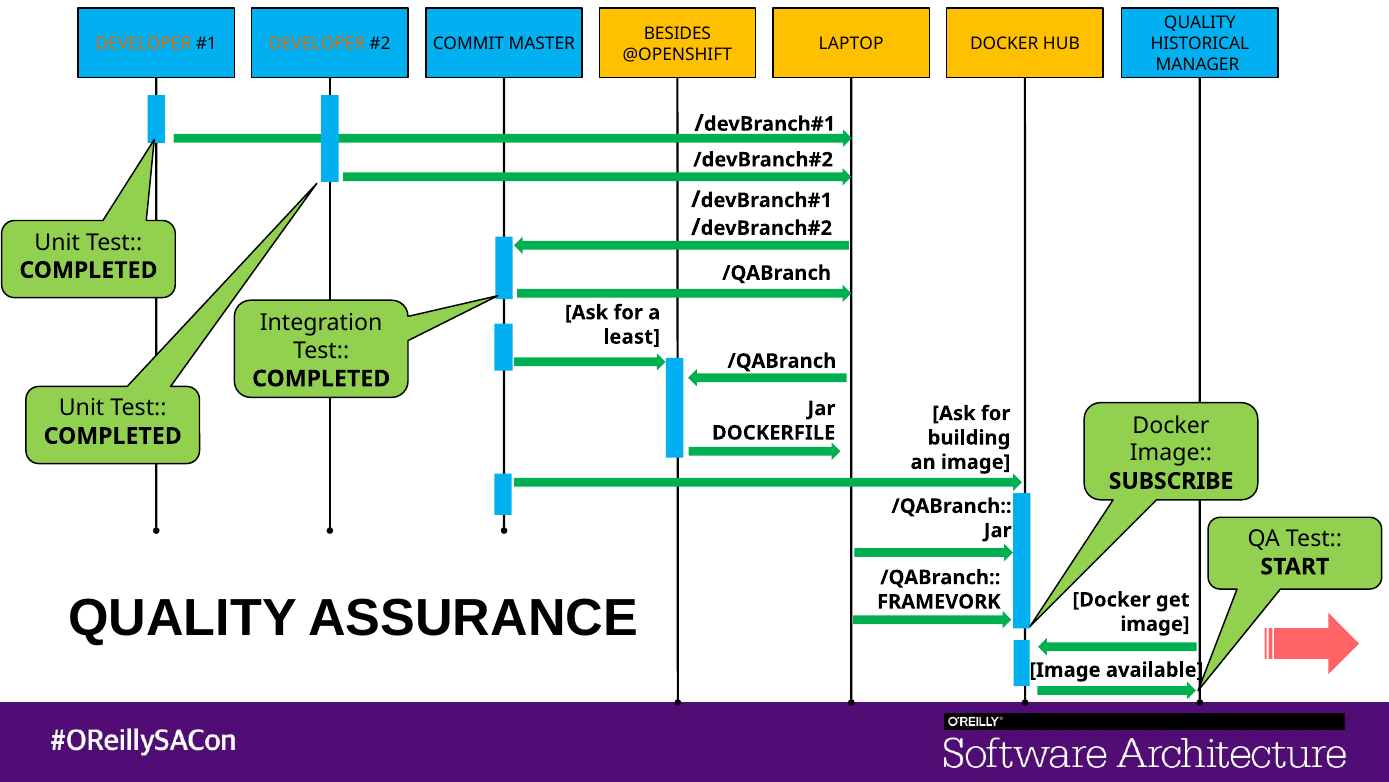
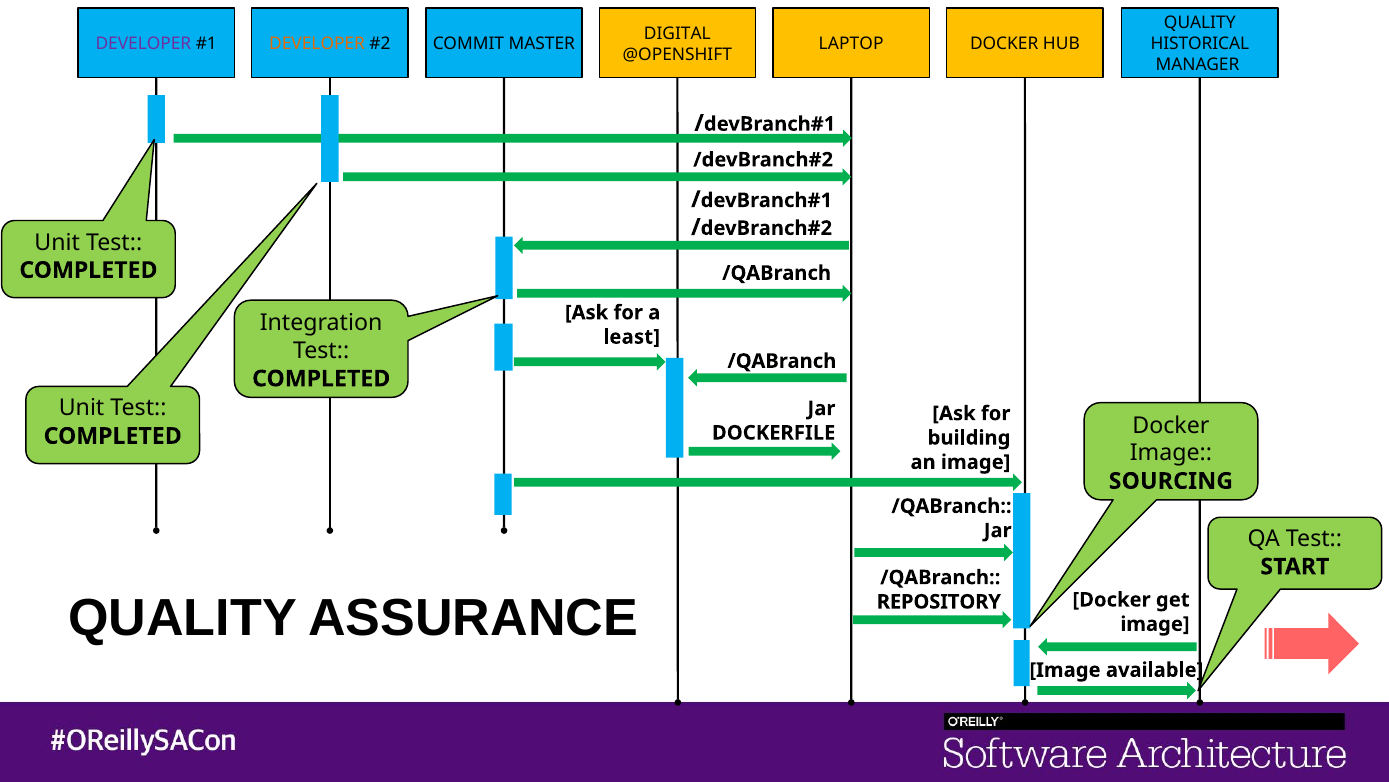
BESIDES: BESIDES -> DIGITAL
DEVELOPER at (143, 44) colour: orange -> purple
SUBSCRIBE: SUBSCRIBE -> SOURCING
FRAMEVORK: FRAMEVORK -> REPOSITORY
